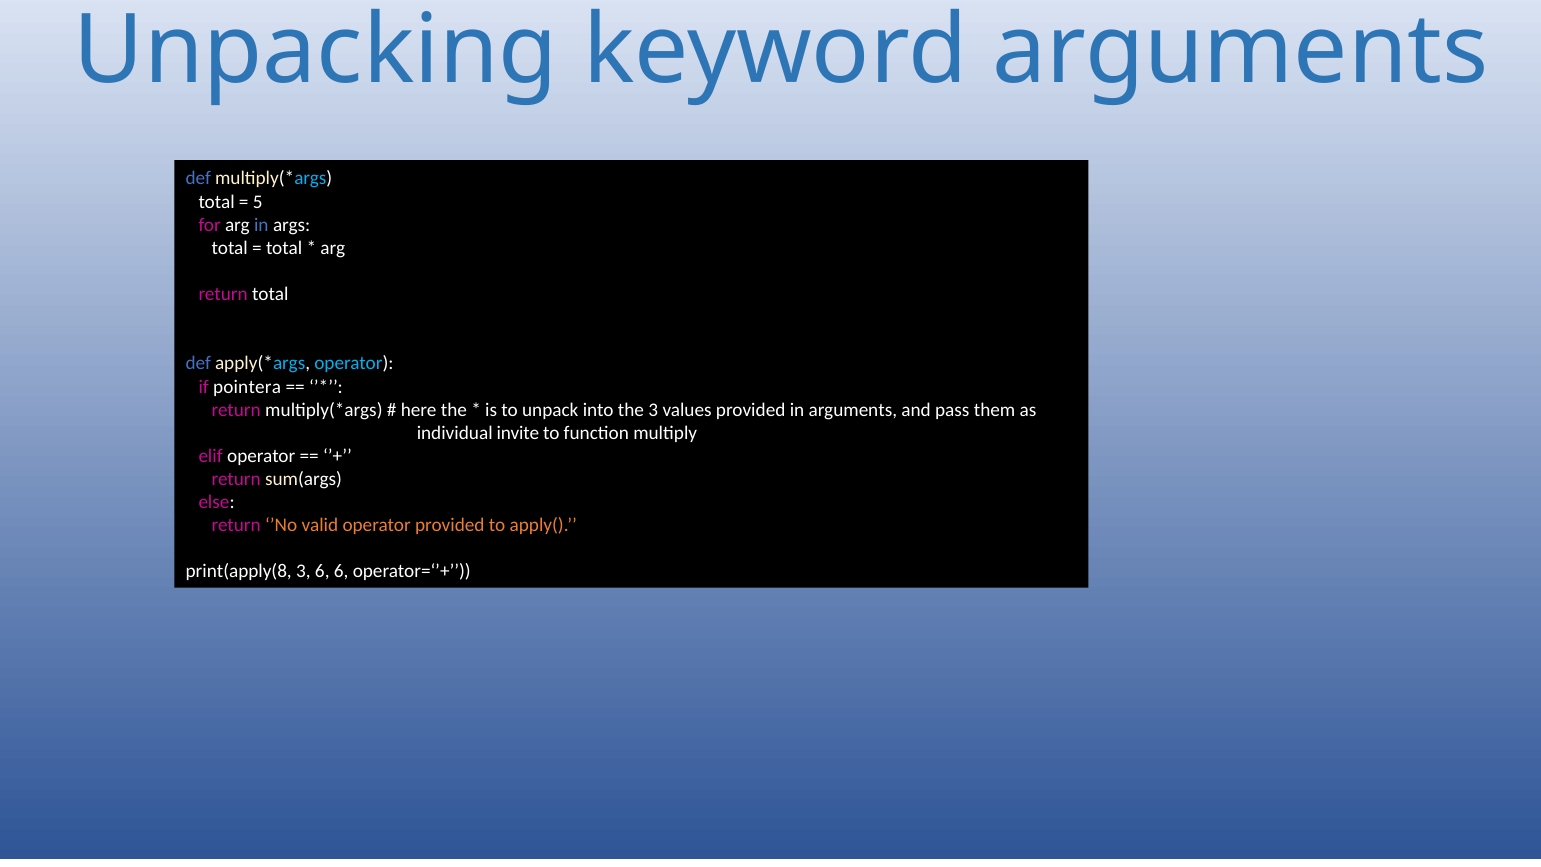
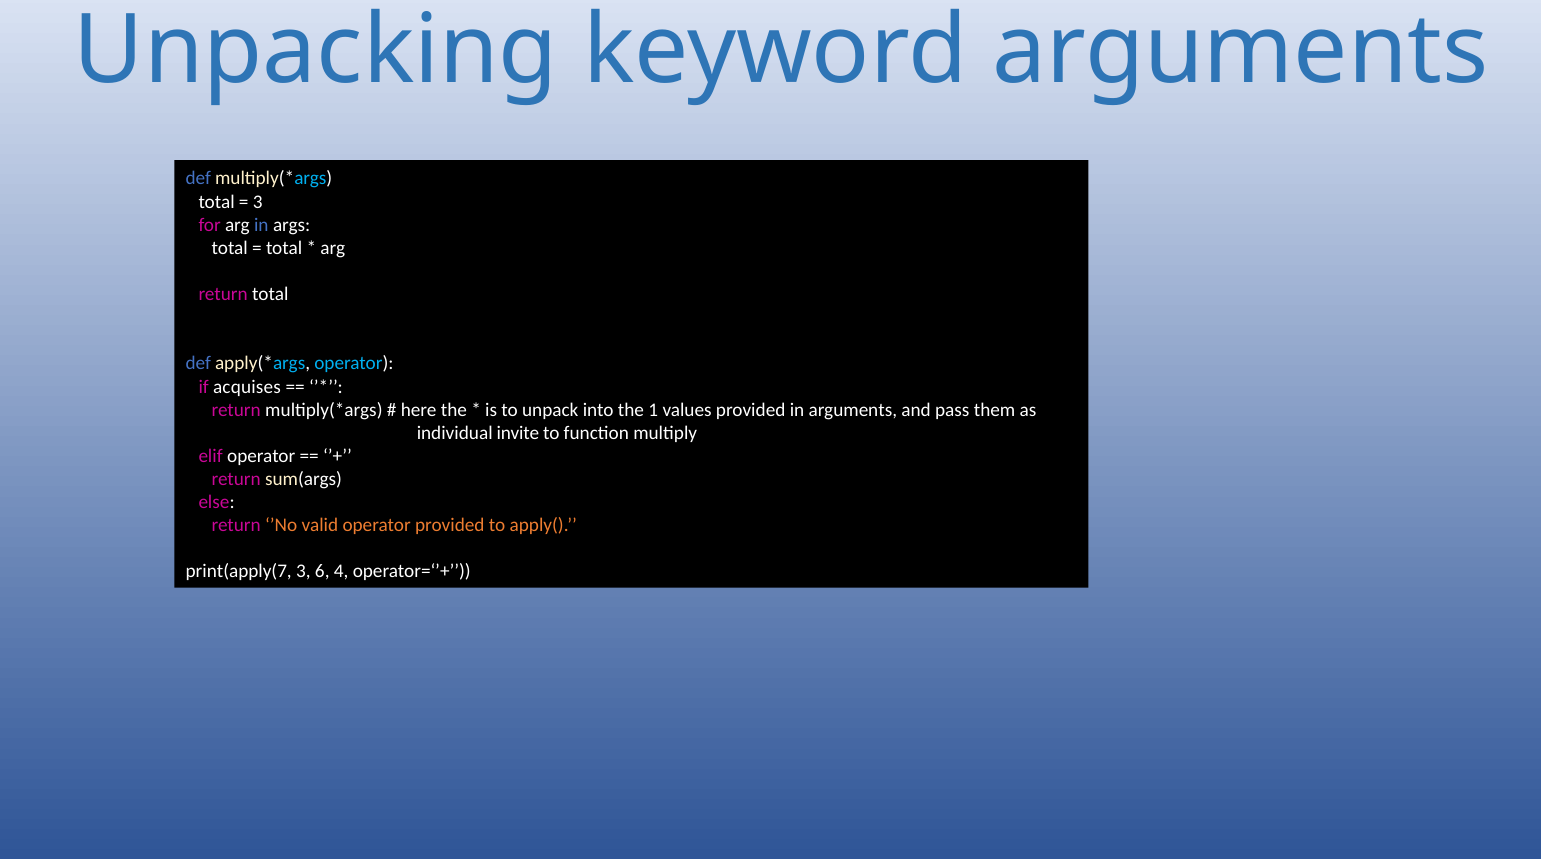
5 at (258, 202): 5 -> 3
pointera: pointera -> acquises
the 3: 3 -> 1
print(apply(8: print(apply(8 -> print(apply(7
6 6: 6 -> 4
